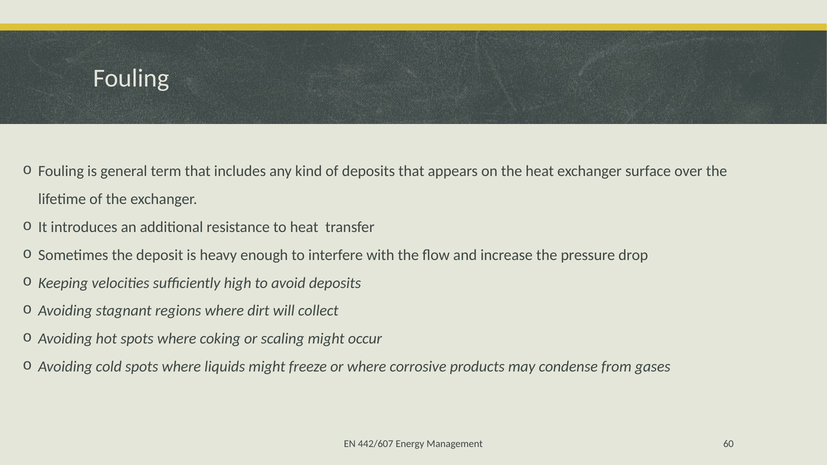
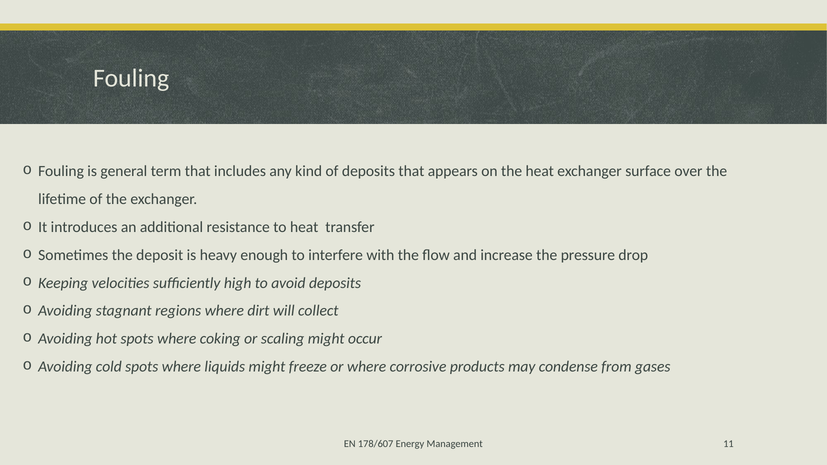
442/607: 442/607 -> 178/607
60: 60 -> 11
